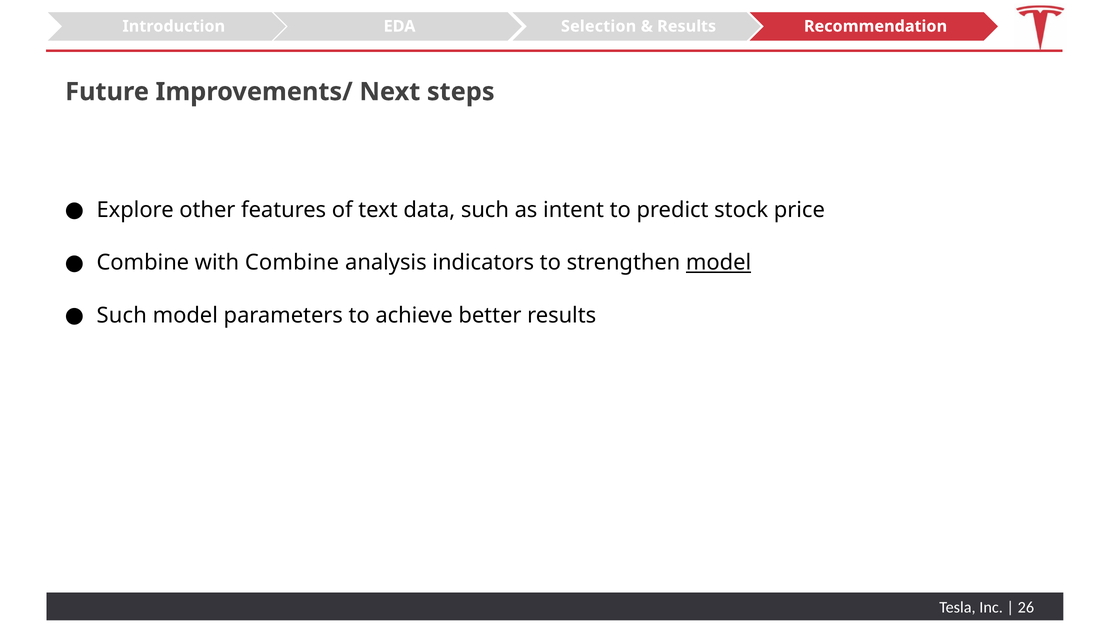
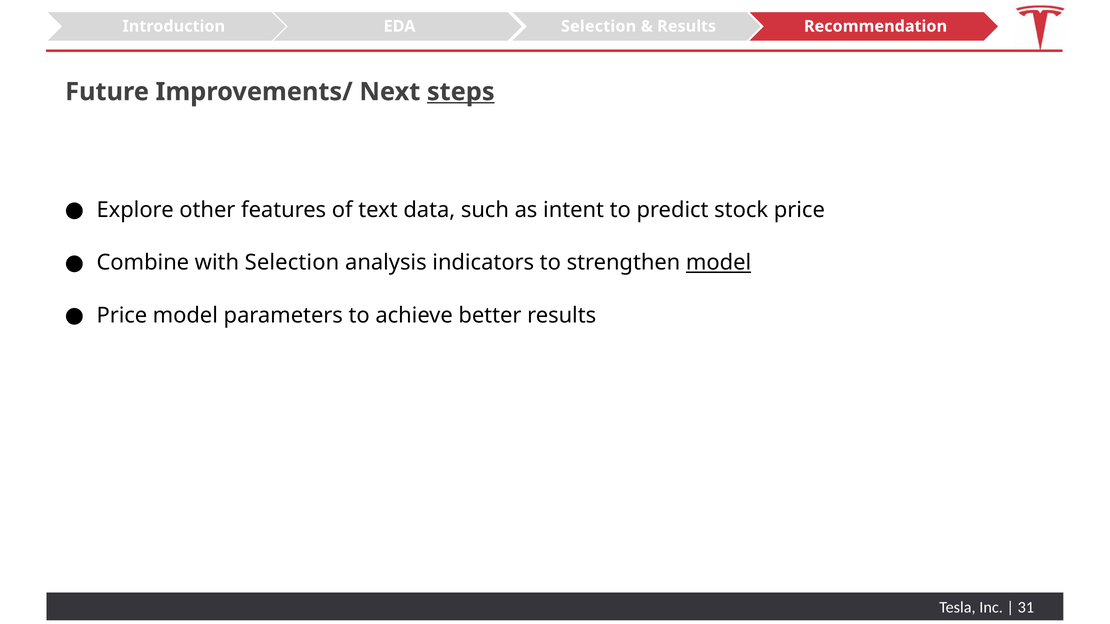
steps underline: none -> present
with Combine: Combine -> Selection
Such at (122, 316): Such -> Price
26: 26 -> 31
